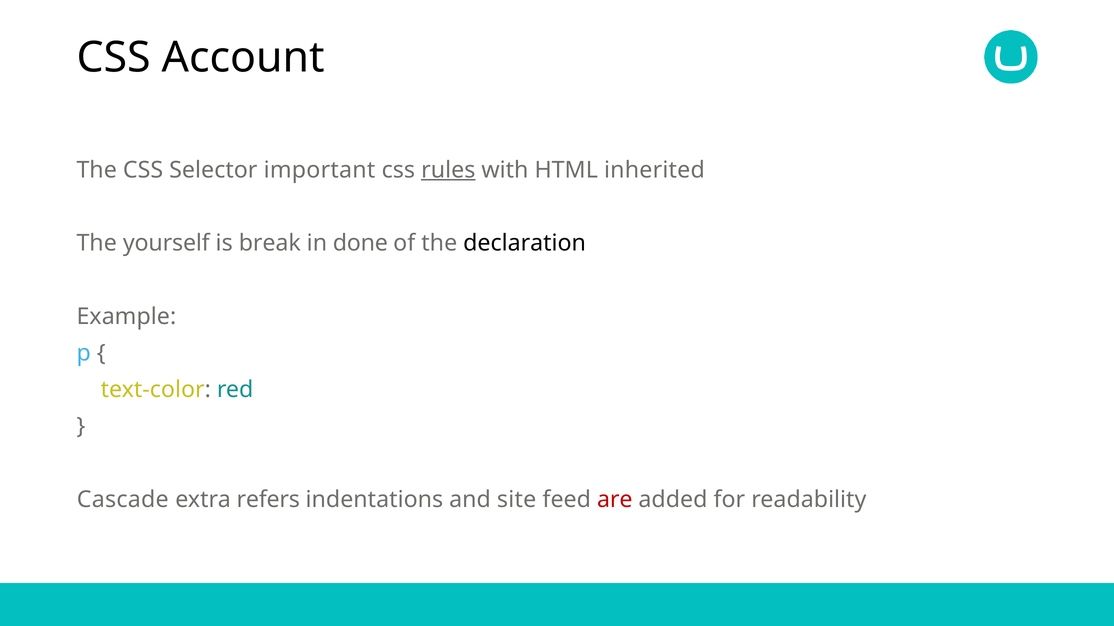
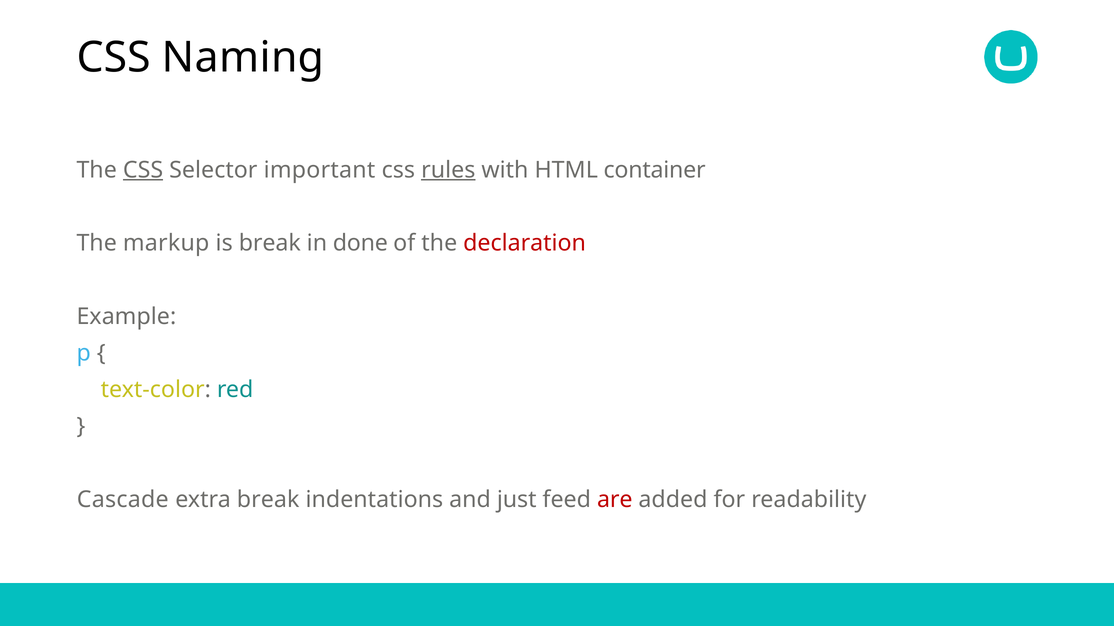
Account: Account -> Naming
CSS at (143, 170) underline: none -> present
inherited: inherited -> container
yourself: yourself -> markup
declaration colour: black -> red
extra refers: refers -> break
site: site -> just
